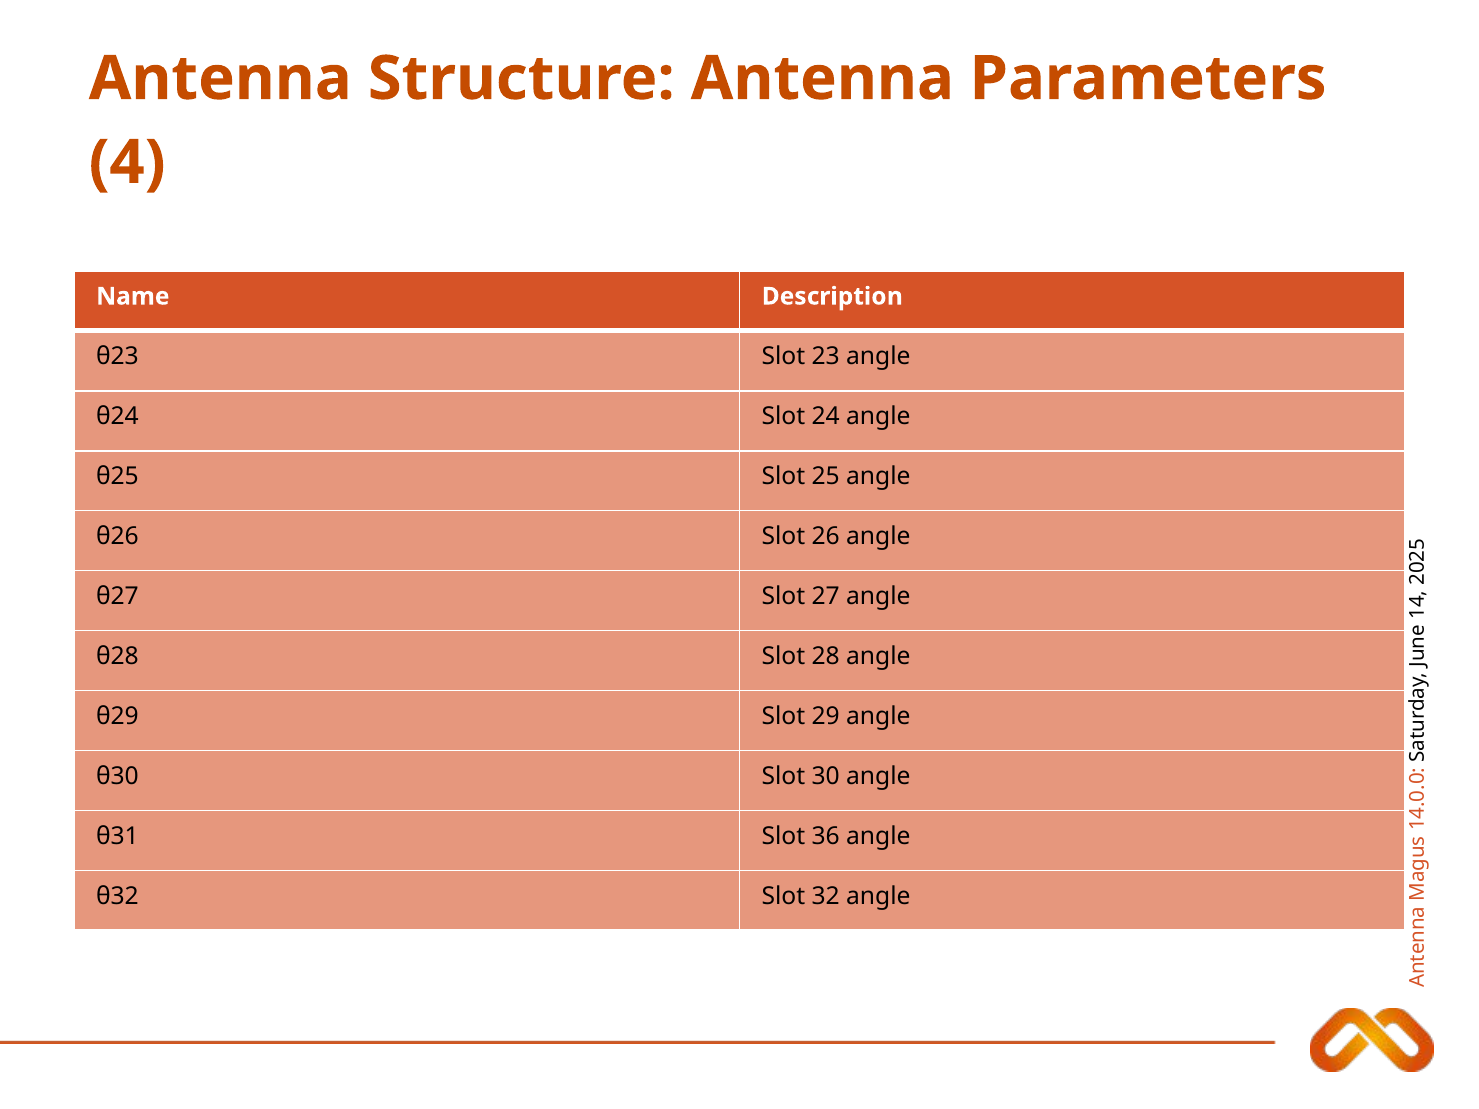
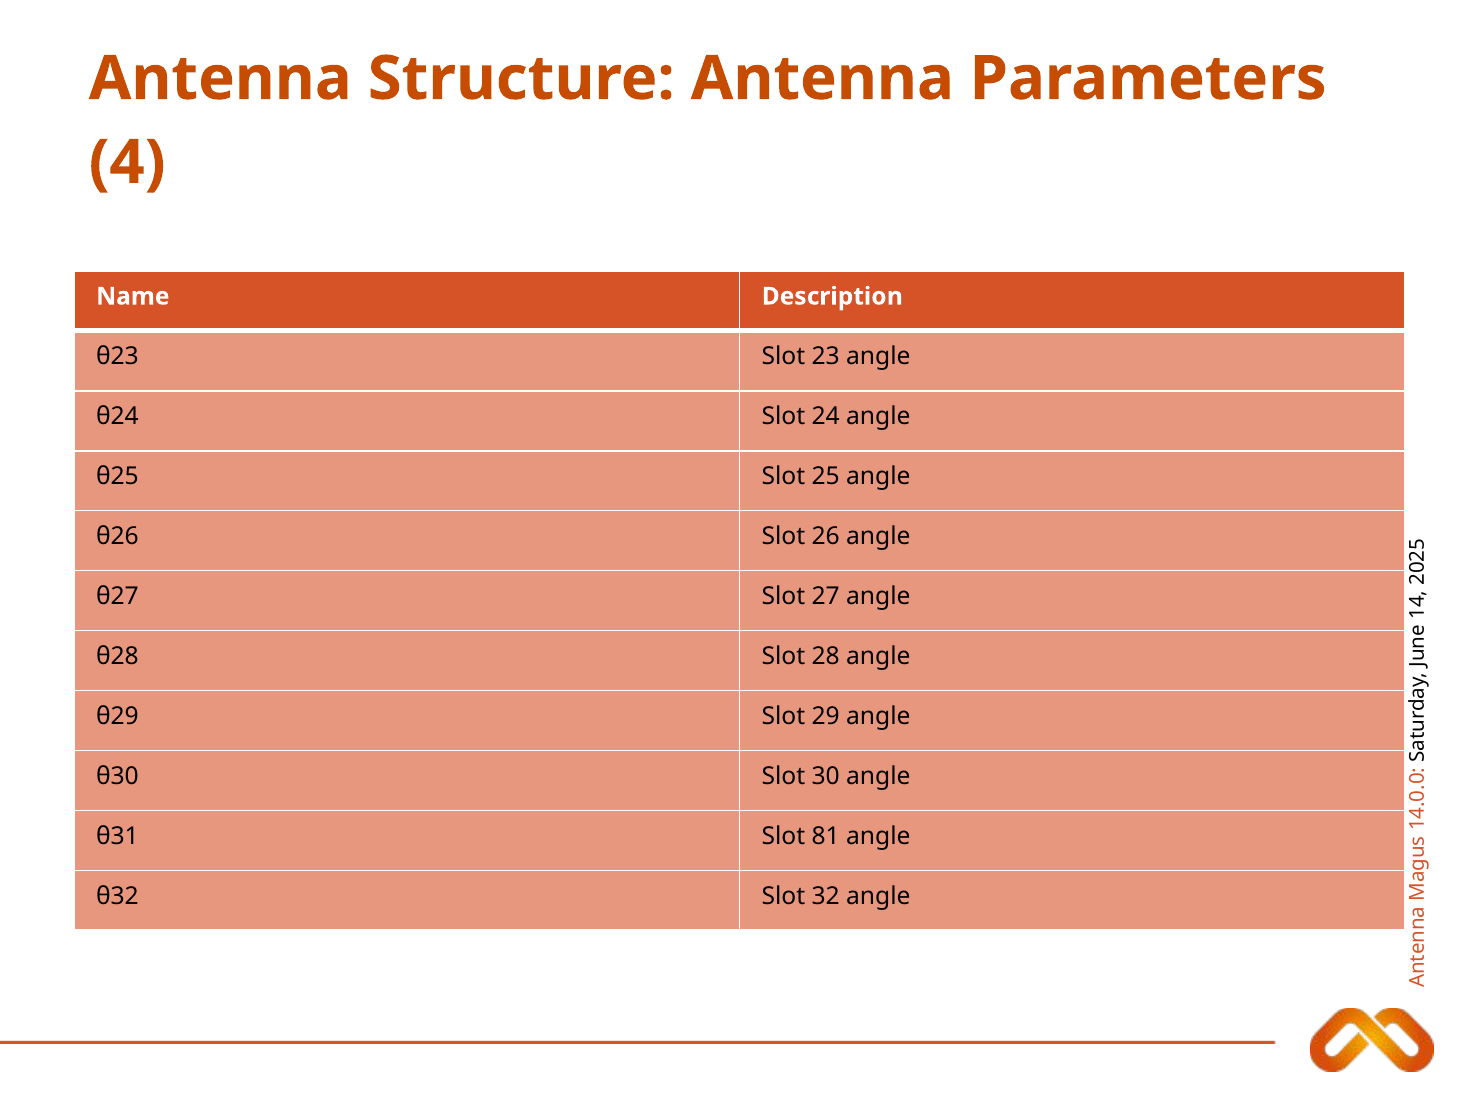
36: 36 -> 81
